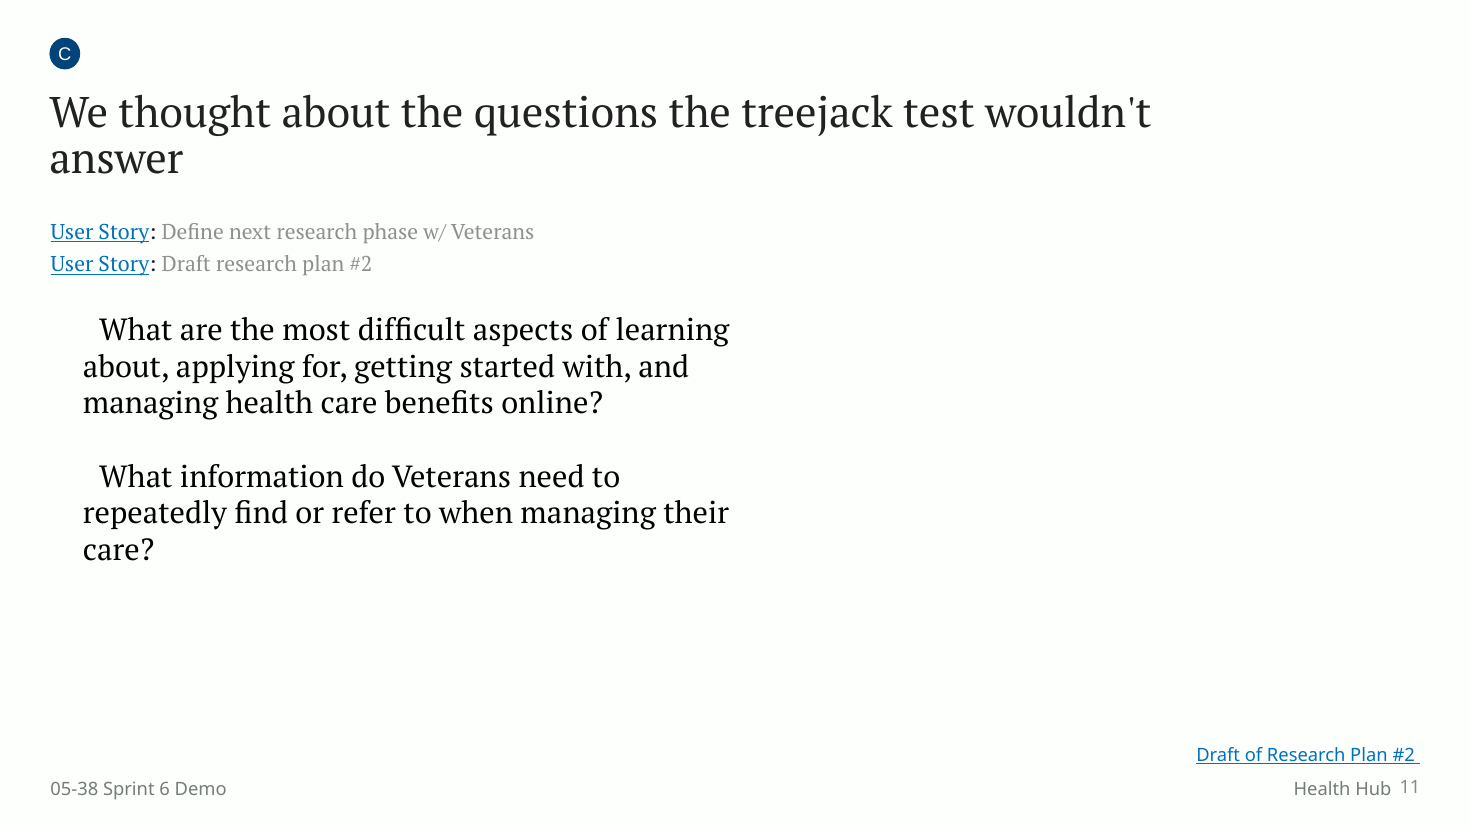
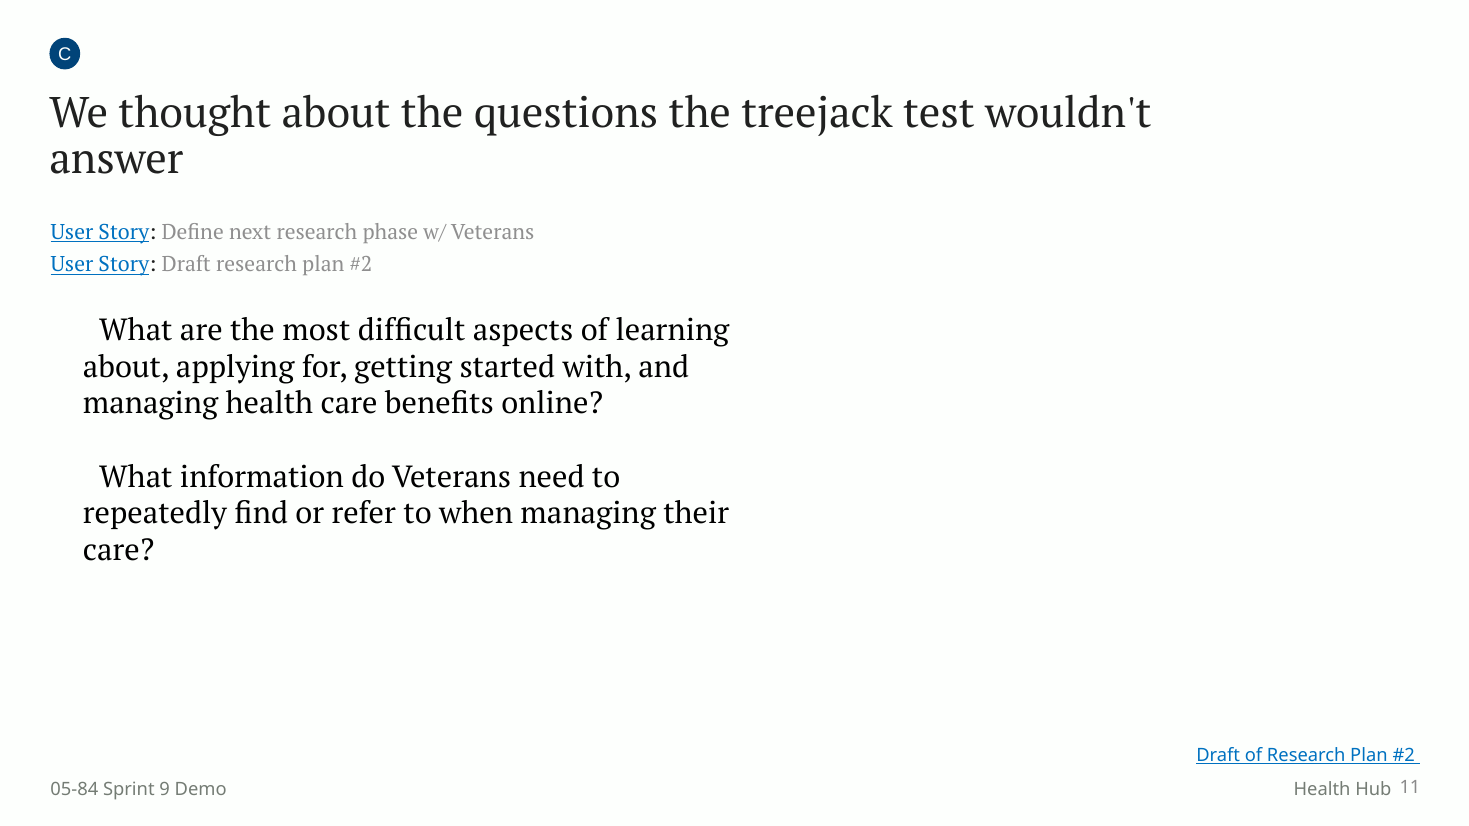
05-38: 05-38 -> 05-84
6: 6 -> 9
